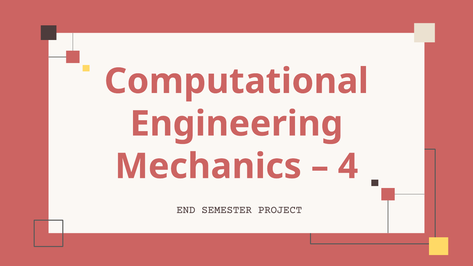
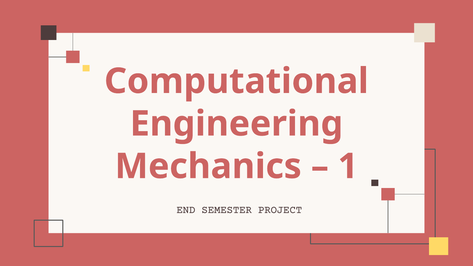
4: 4 -> 1
